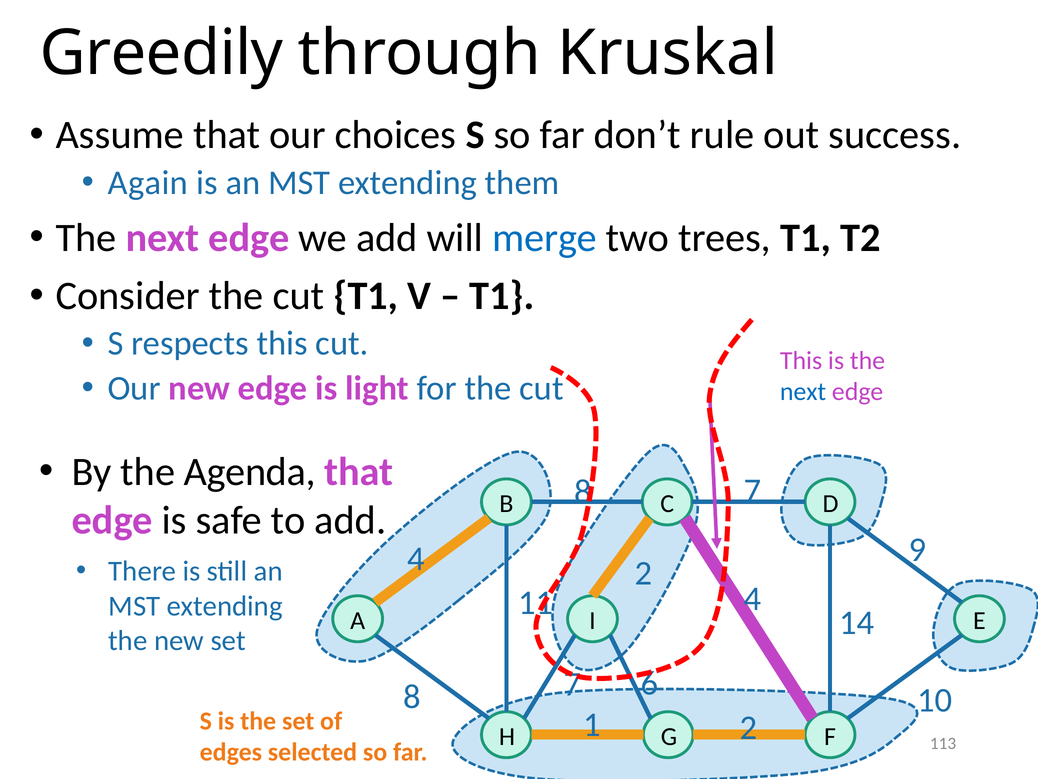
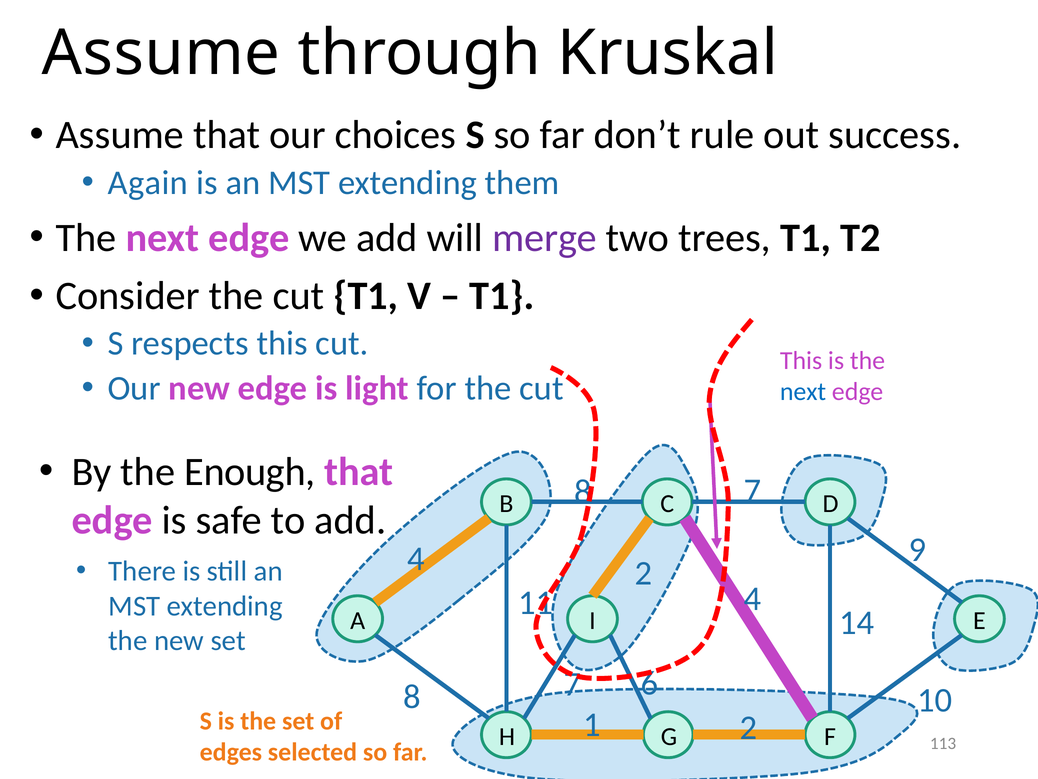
Greedily at (162, 53): Greedily -> Assume
merge colour: blue -> purple
Agenda: Agenda -> Enough
